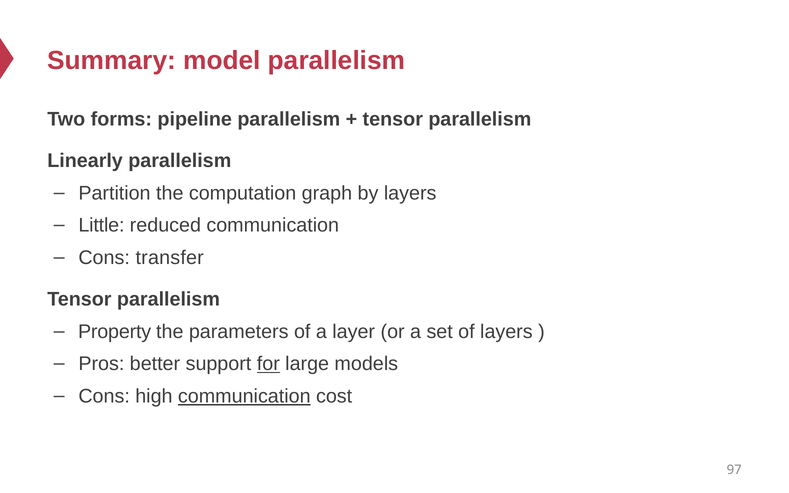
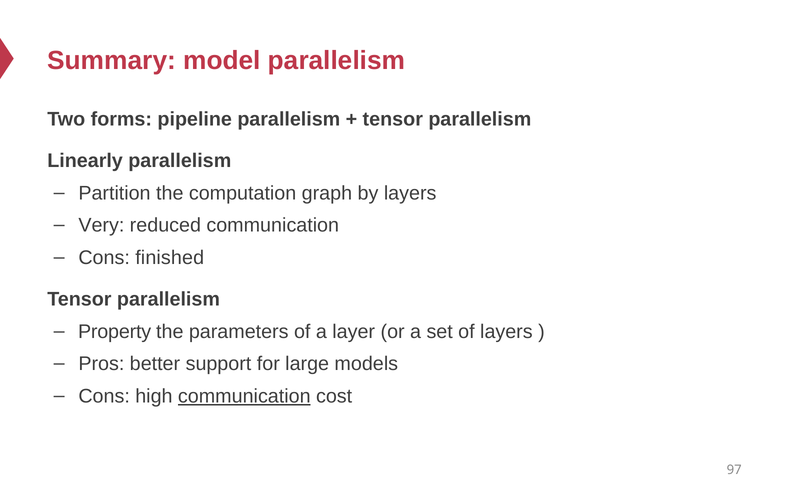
Little: Little -> Very
transfer: transfer -> finished
for underline: present -> none
